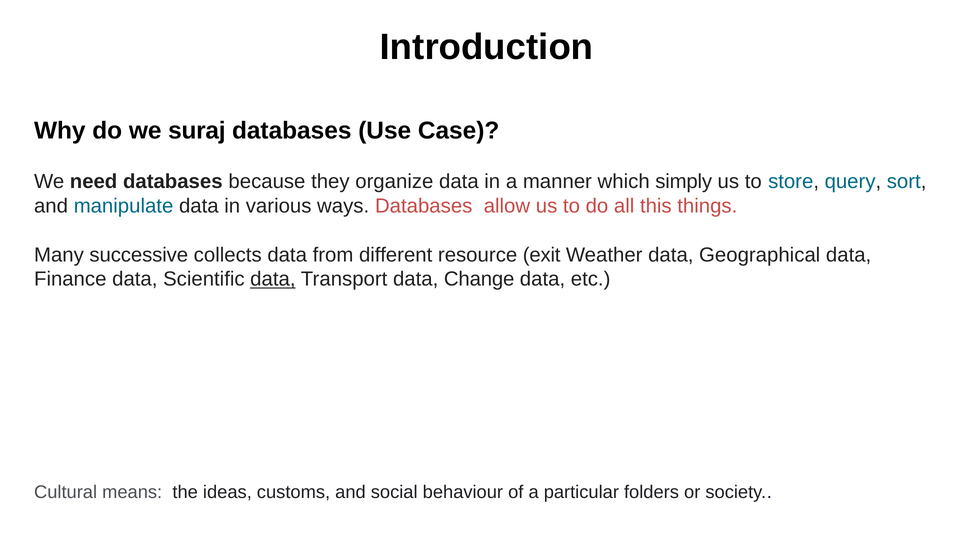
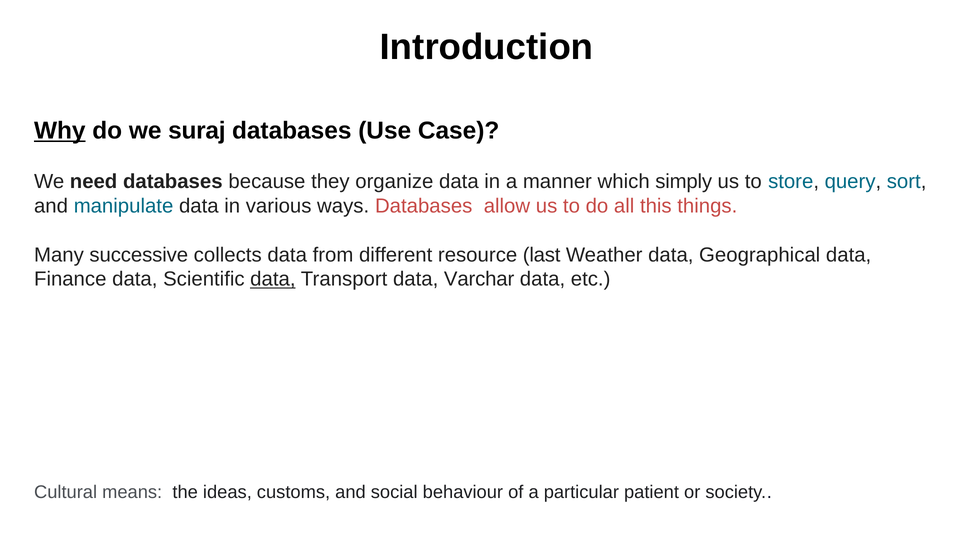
Why underline: none -> present
exit: exit -> last
Change: Change -> Varchar
folders: folders -> patient
